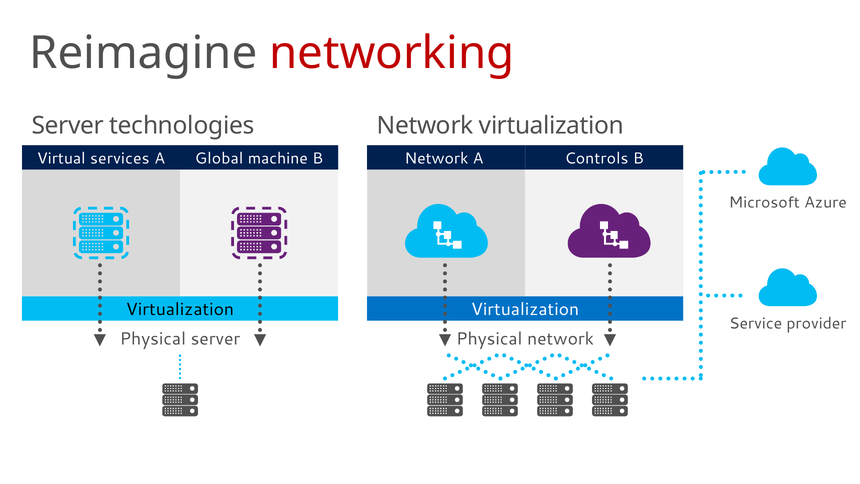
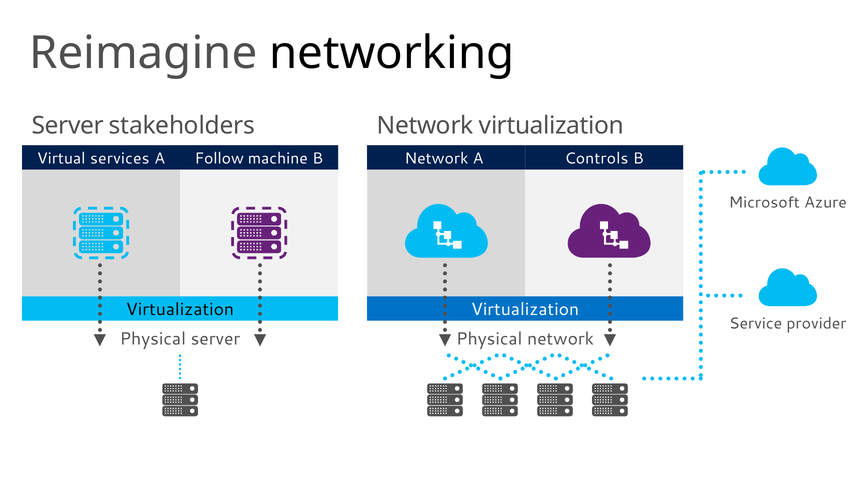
networking colour: red -> black
technologies: technologies -> stakeholders
Global: Global -> Follow
